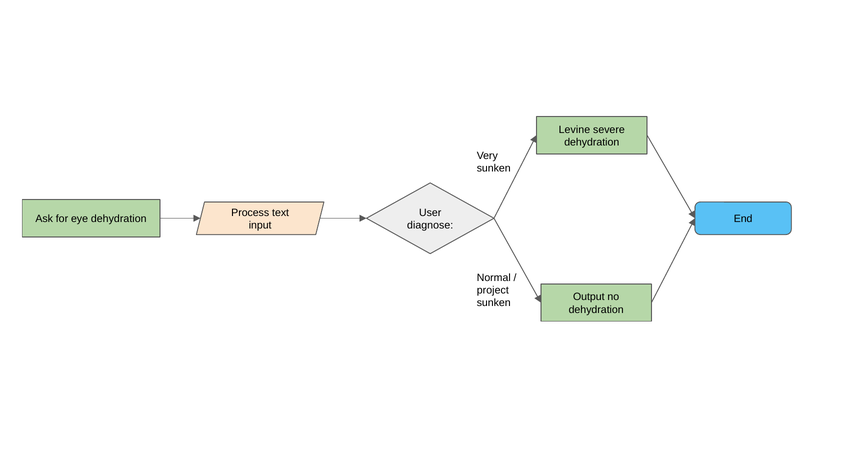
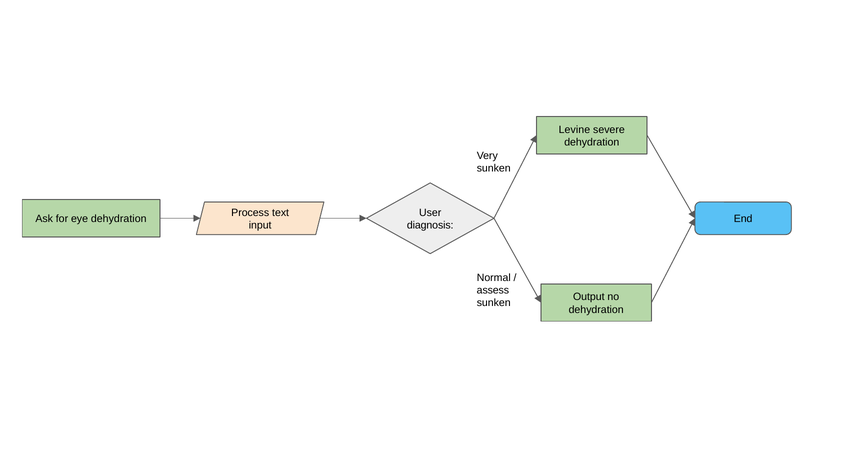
diagnose: diagnose -> diagnosis
project: project -> assess
